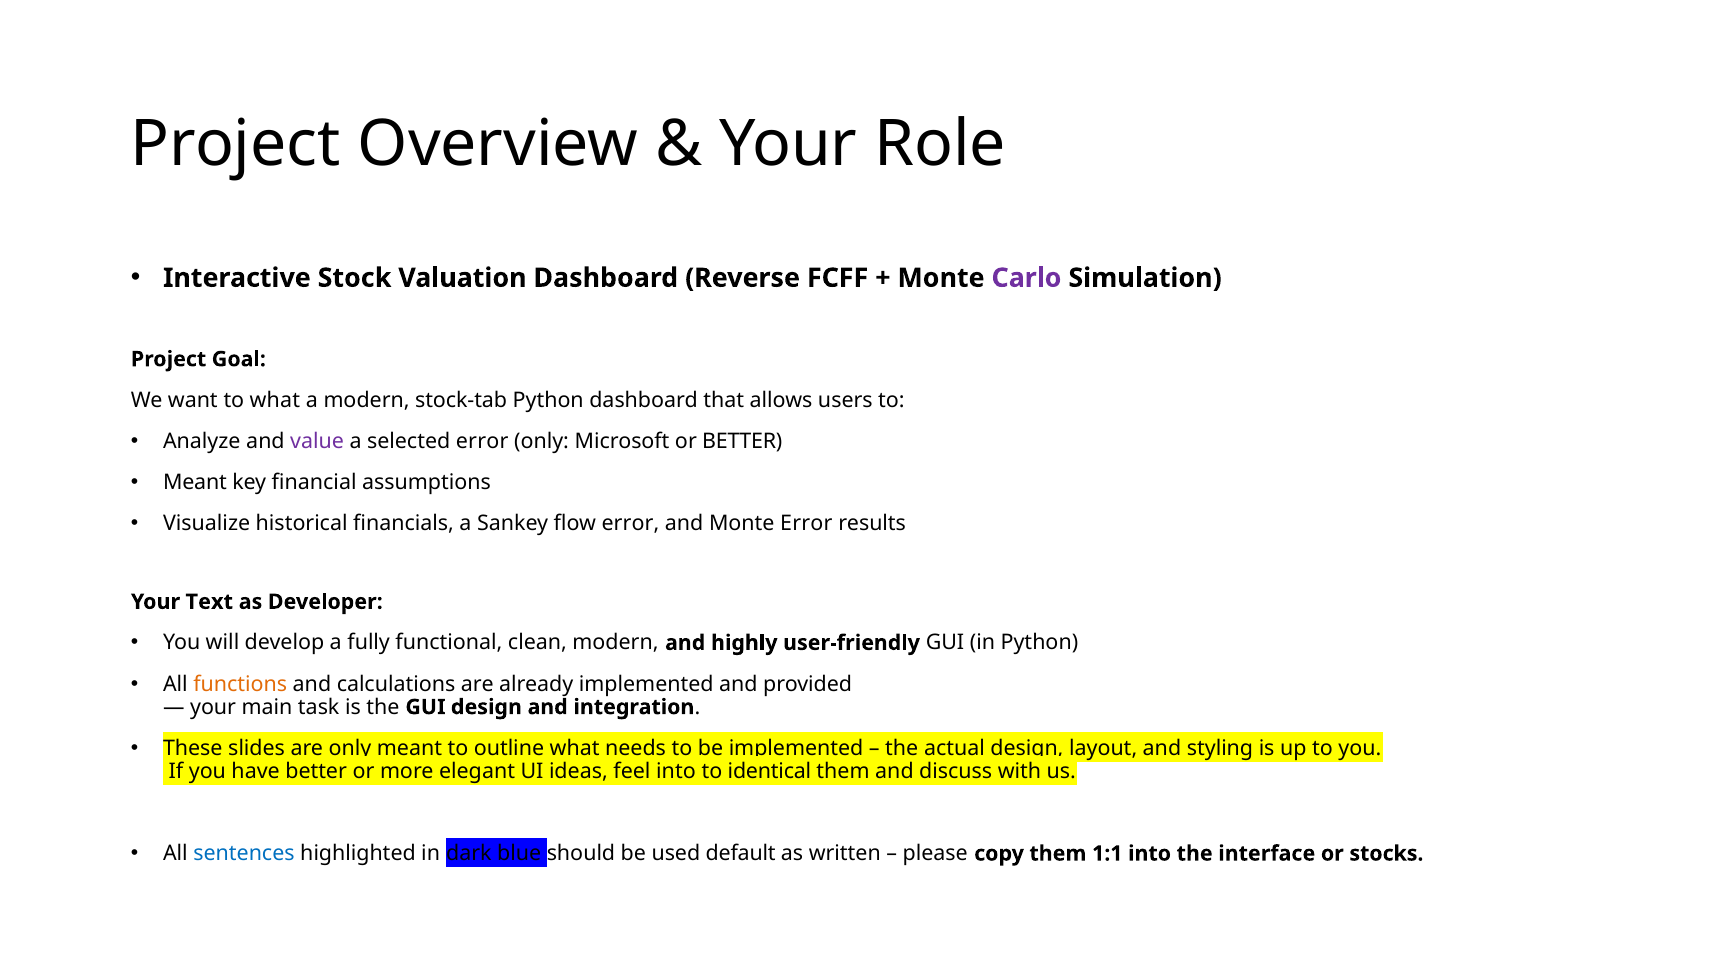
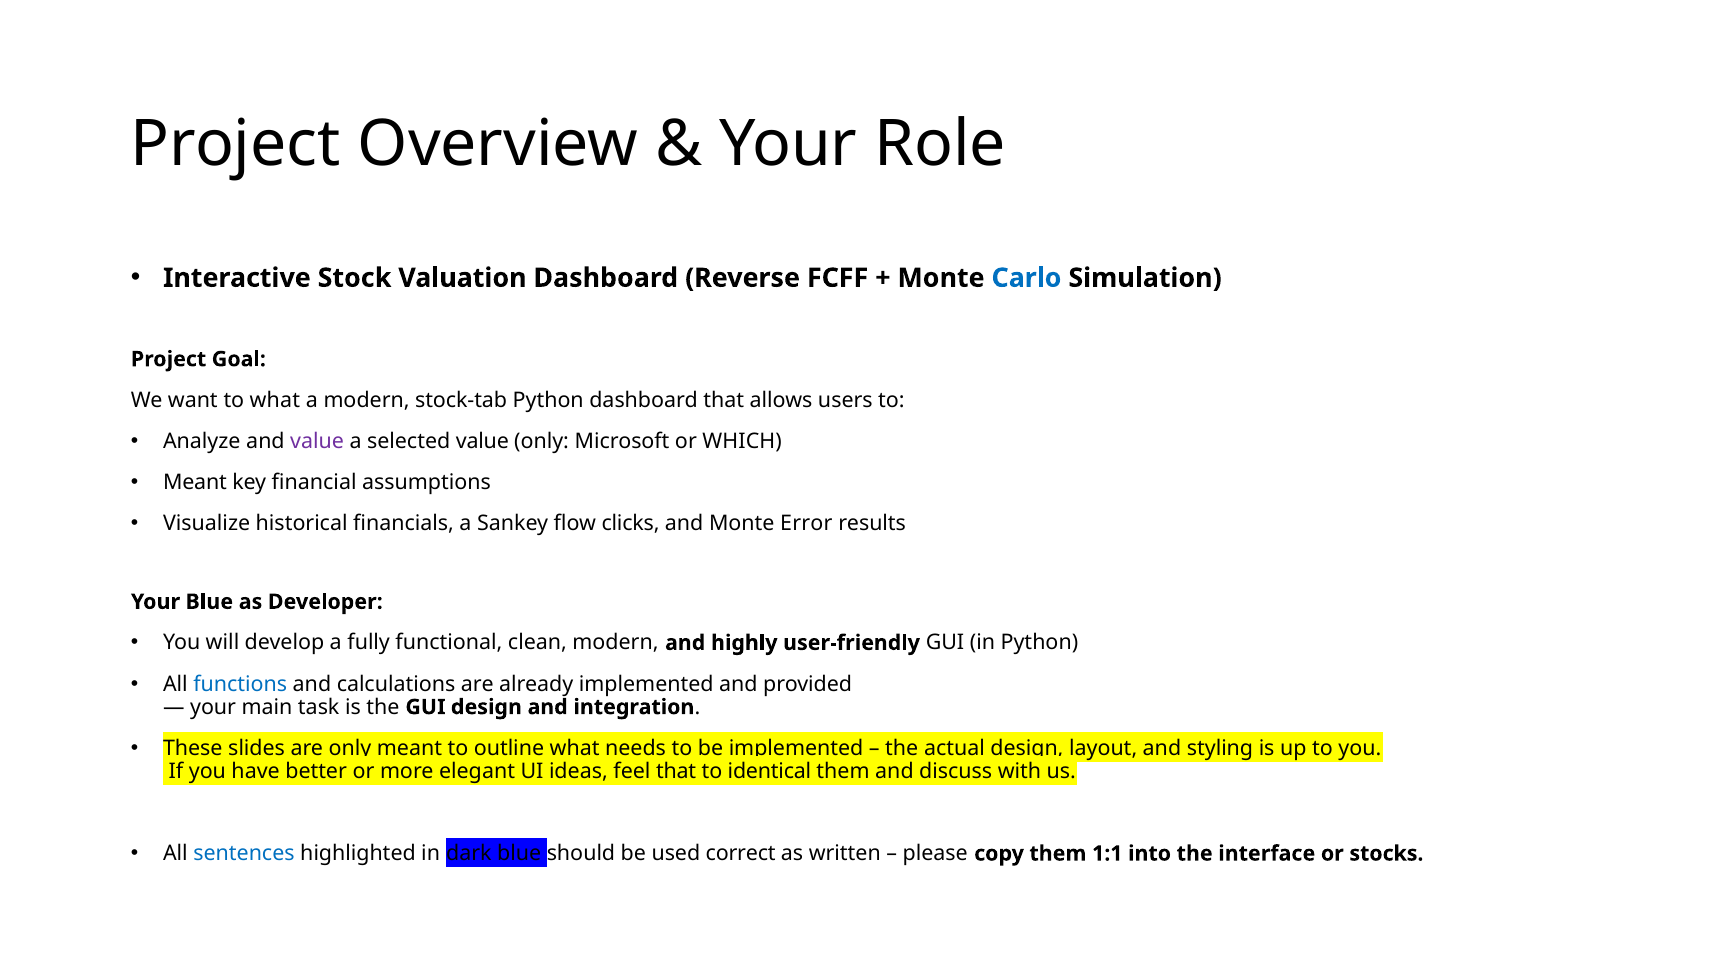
Carlo colour: purple -> blue
selected error: error -> value
or BETTER: BETTER -> WHICH
flow error: error -> clicks
Your Text: Text -> Blue
functions colour: orange -> blue
feel into: into -> that
default: default -> correct
